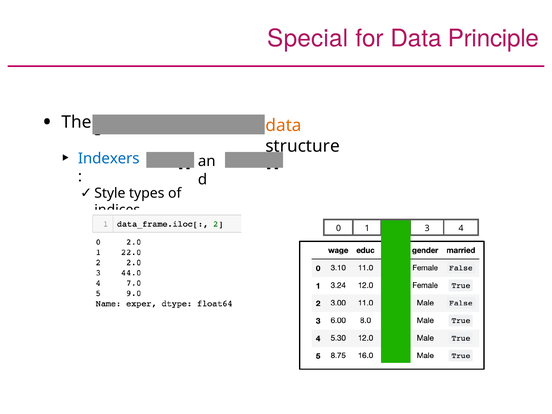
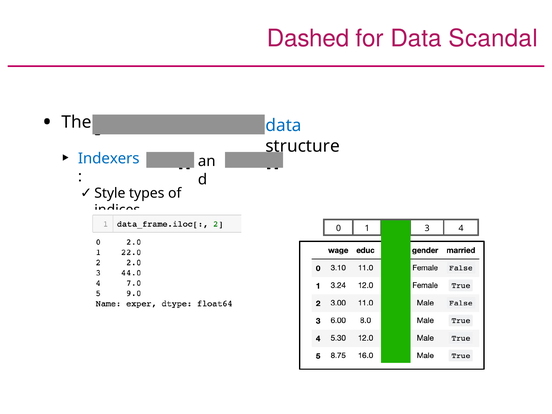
Special: Special -> Dashed
Principle: Principle -> Scandal
data at (284, 125) colour: orange -> blue
